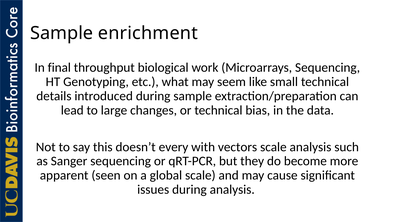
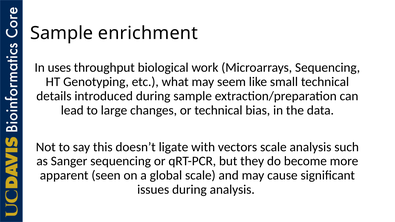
final: final -> uses
every: every -> ligate
